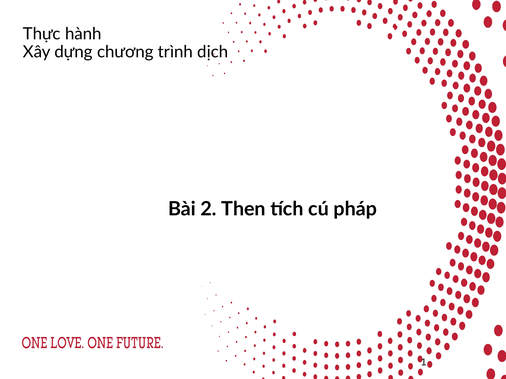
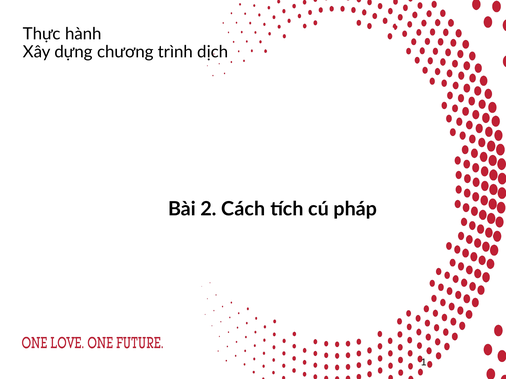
Then: Then -> Cách
